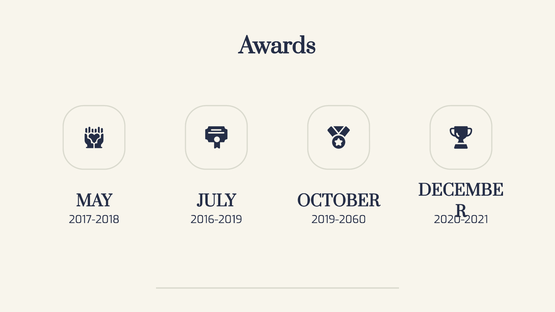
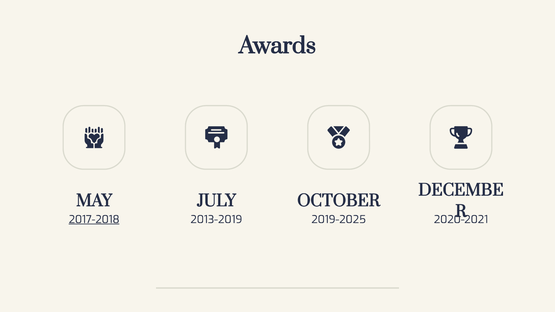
2017-2018 underline: none -> present
2016-2019: 2016-2019 -> 2013-2019
2019-2060: 2019-2060 -> 2019-2025
